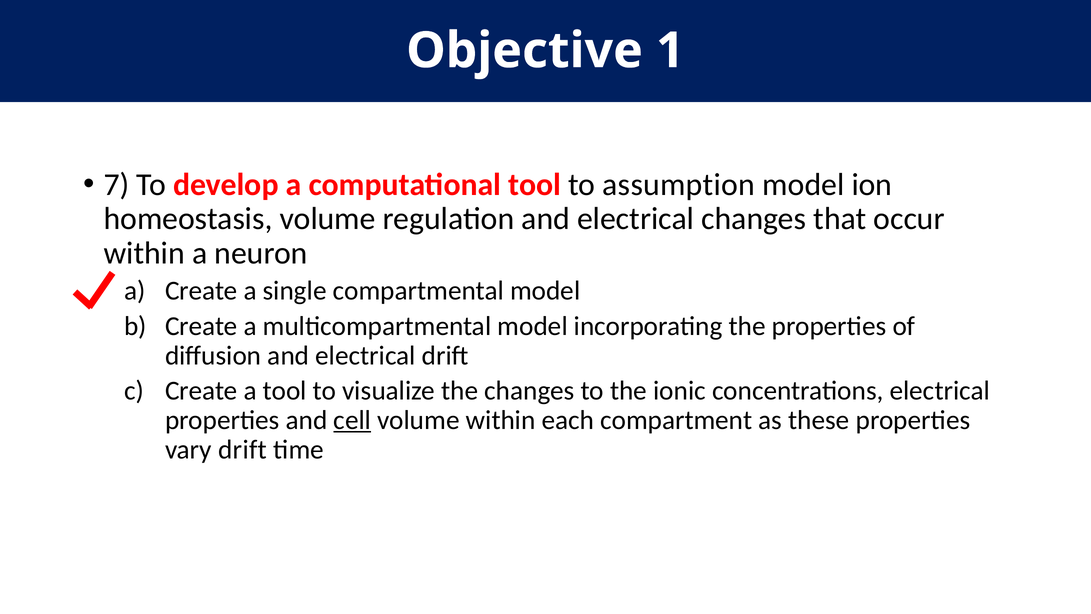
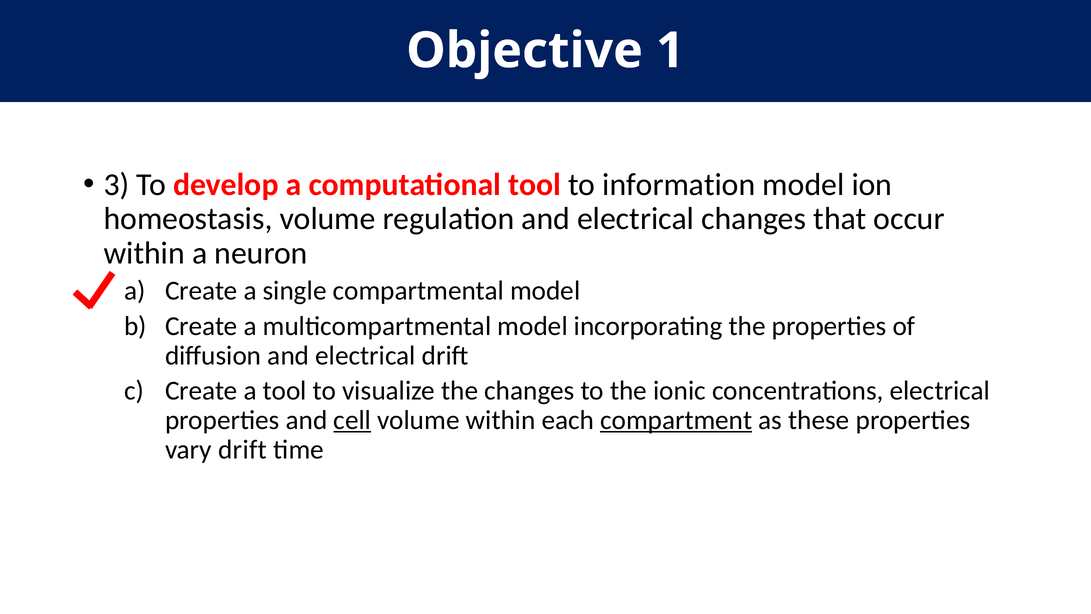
7: 7 -> 3
assumption: assumption -> information
compartment underline: none -> present
